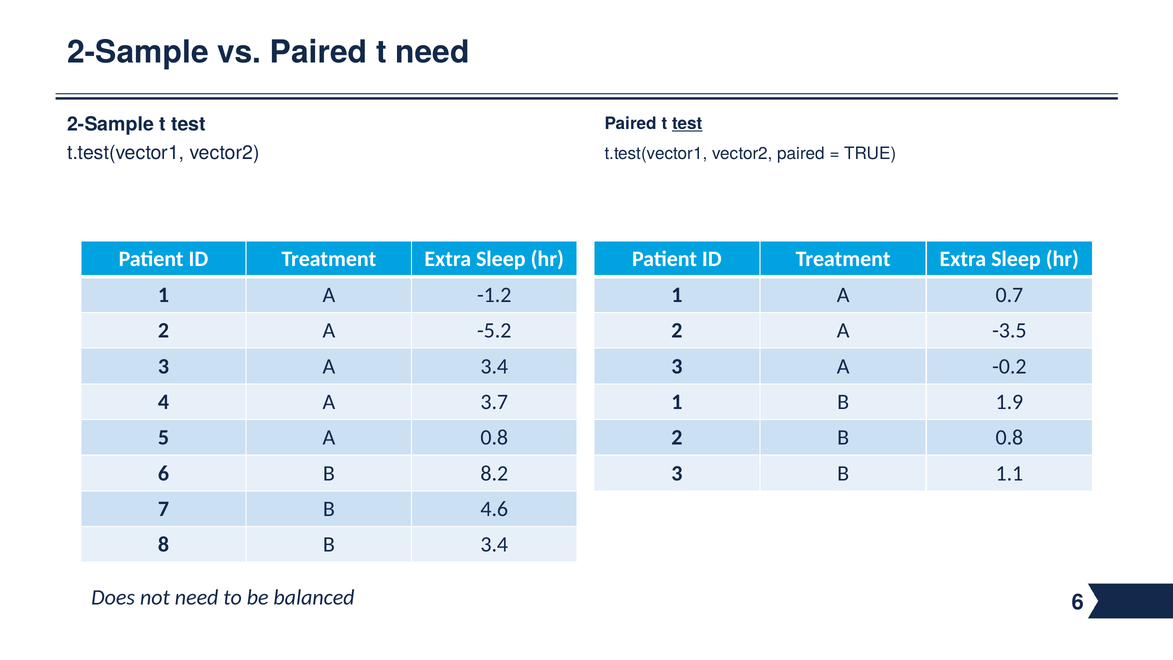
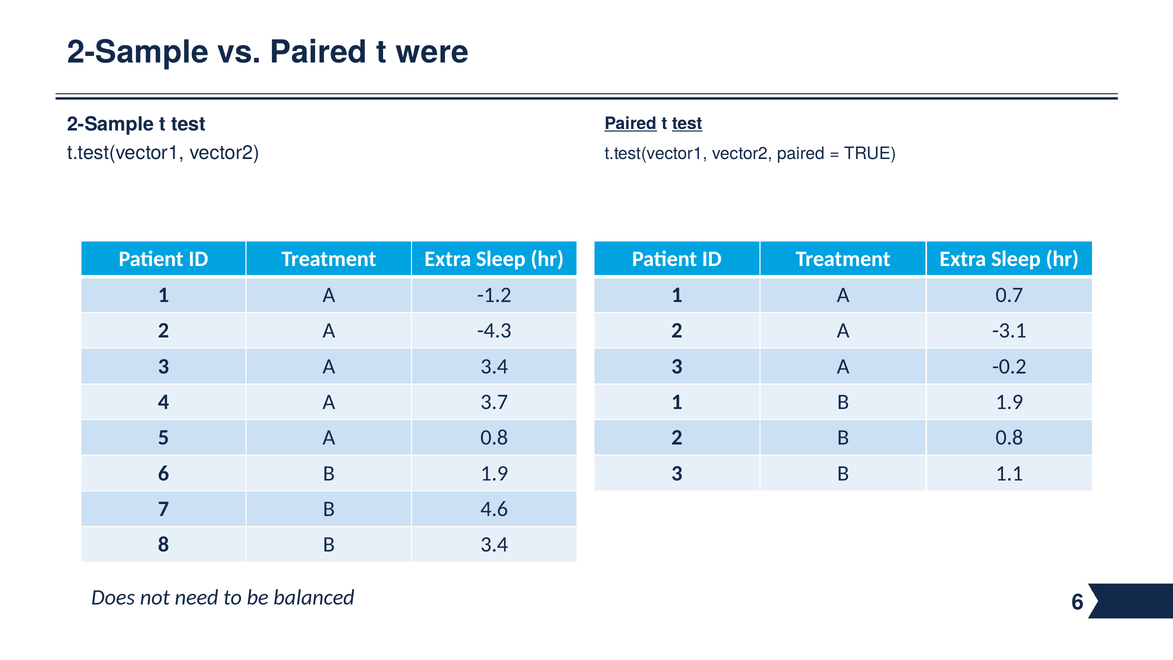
t need: need -> were
Paired at (631, 124) underline: none -> present
-5.2: -5.2 -> -4.3
-3.5: -3.5 -> -3.1
6 B 8.2: 8.2 -> 1.9
